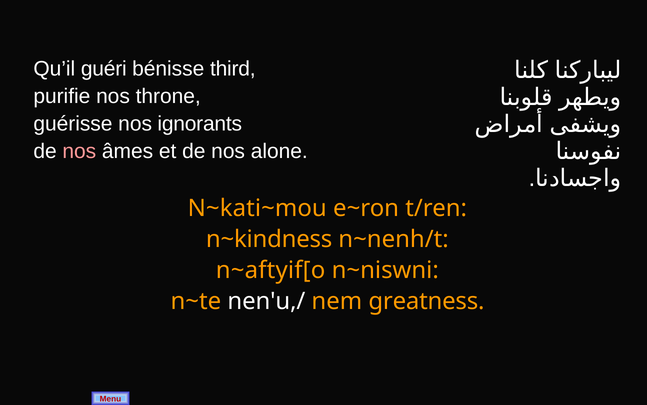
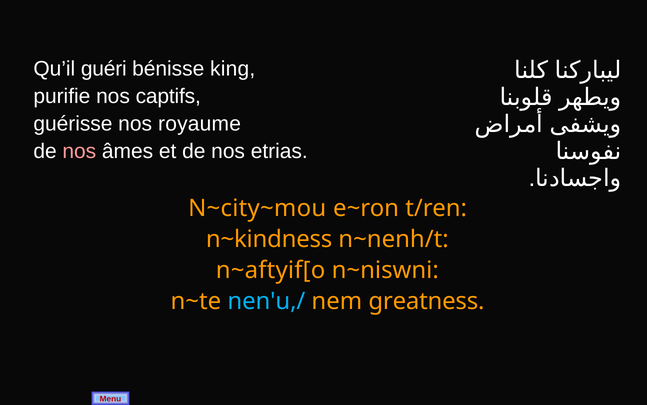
third: third -> king
throne: throne -> captifs
ignorants: ignorants -> royaume
alone: alone -> etrias
N~kati~mou: N~kati~mou -> N~city~mou
nen'u,/ colour: white -> light blue
